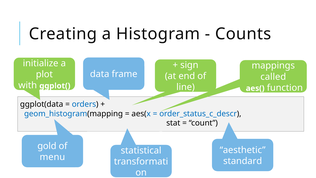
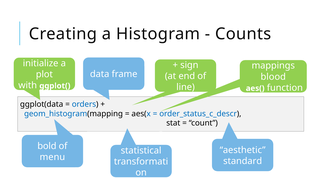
called: called -> blood
gold: gold -> bold
